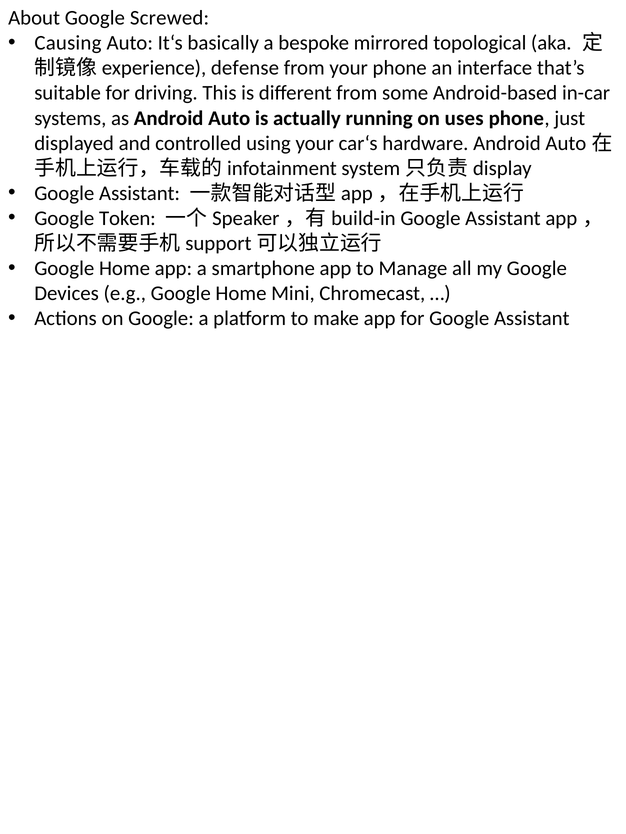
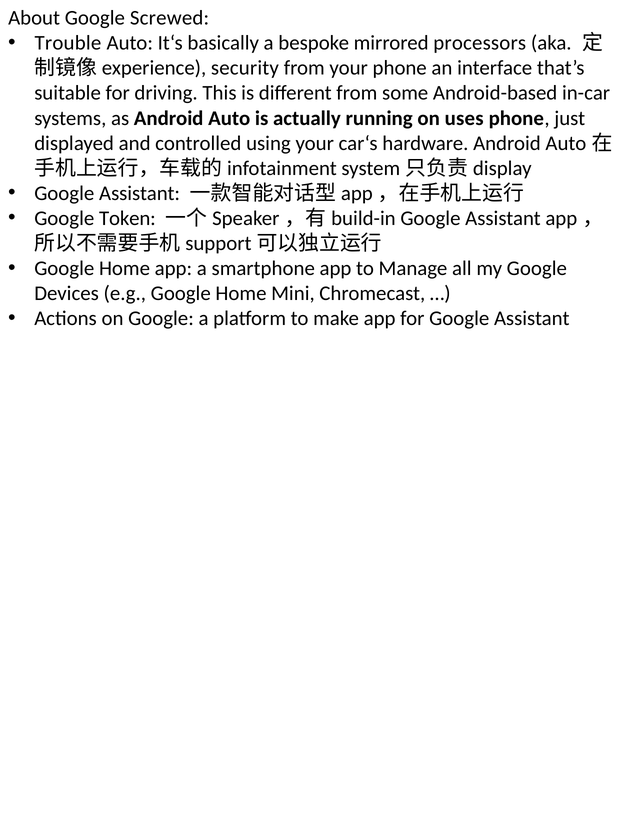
Causing: Causing -> Trouble
topological: topological -> processors
defense: defense -> security
